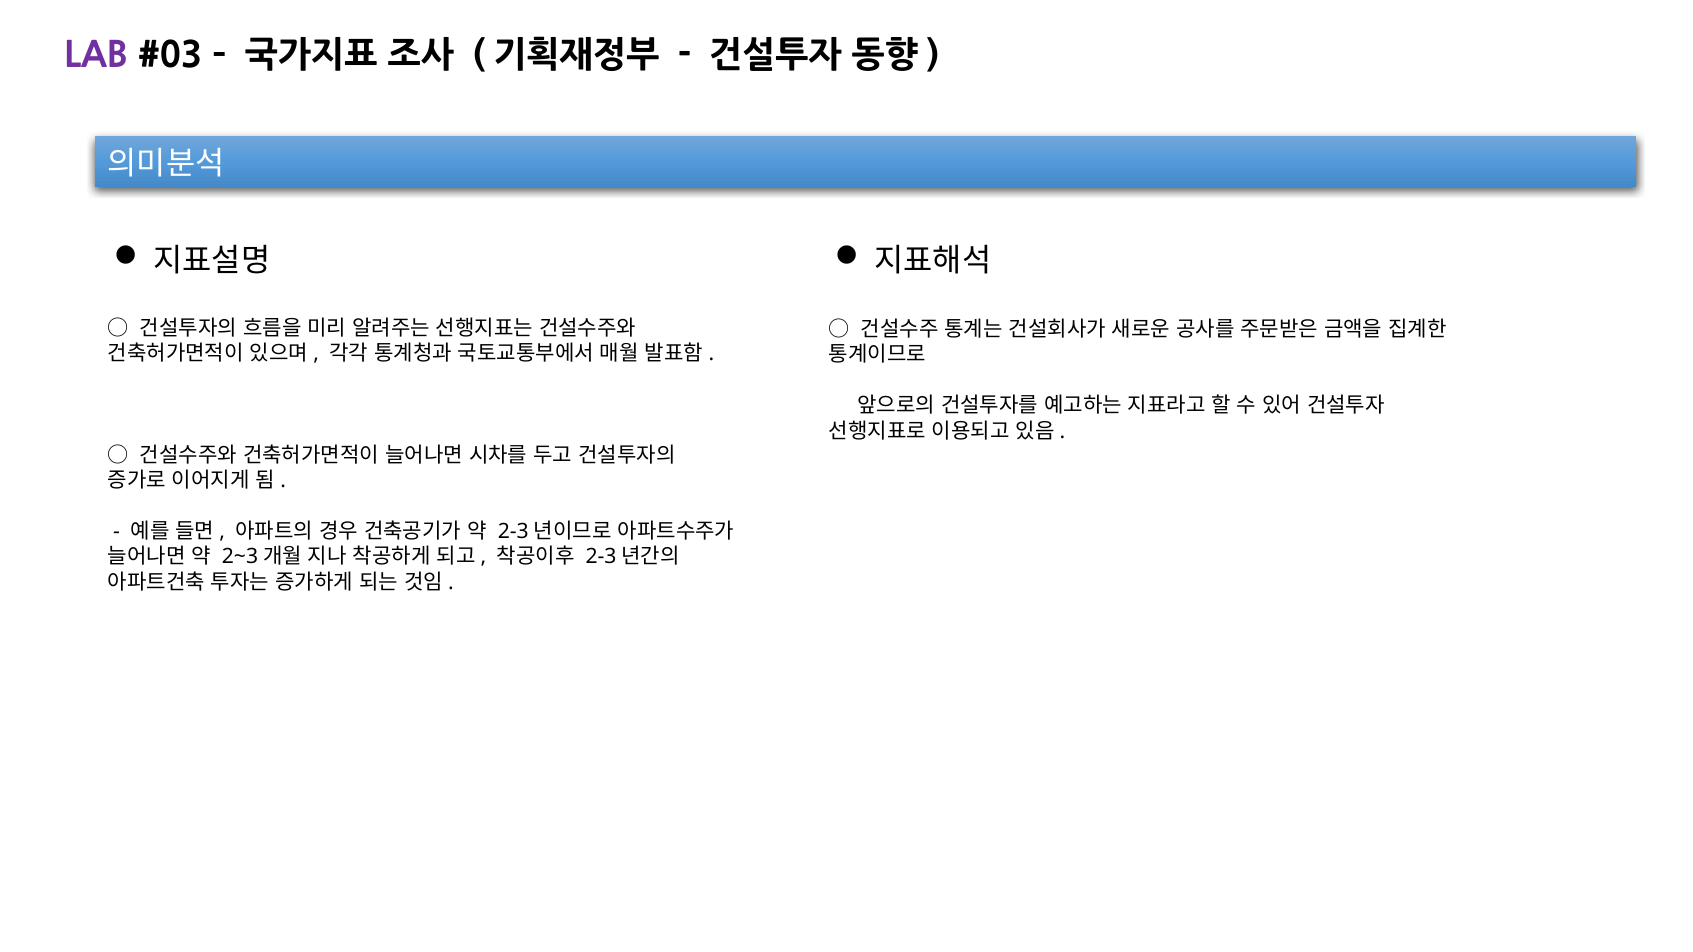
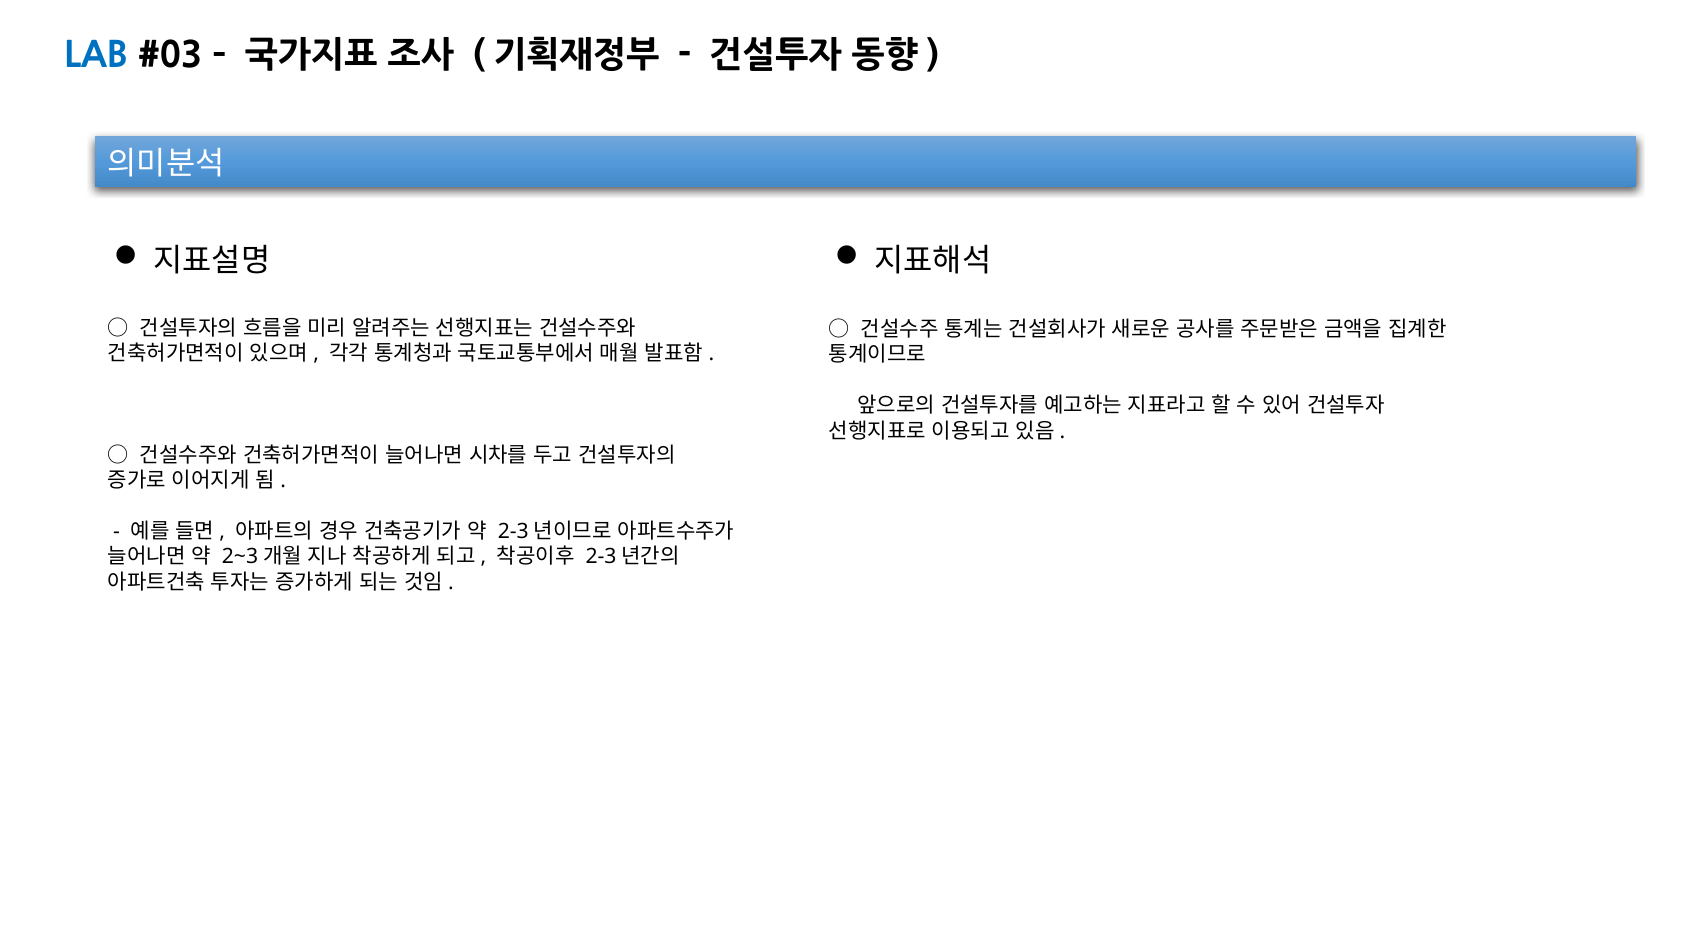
LAB colour: purple -> blue
